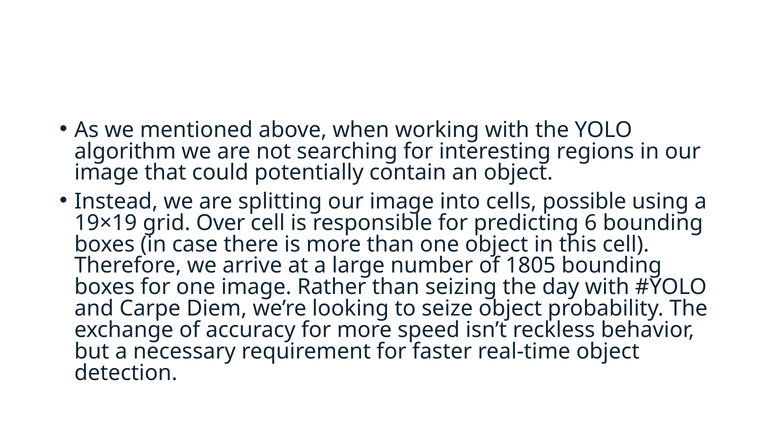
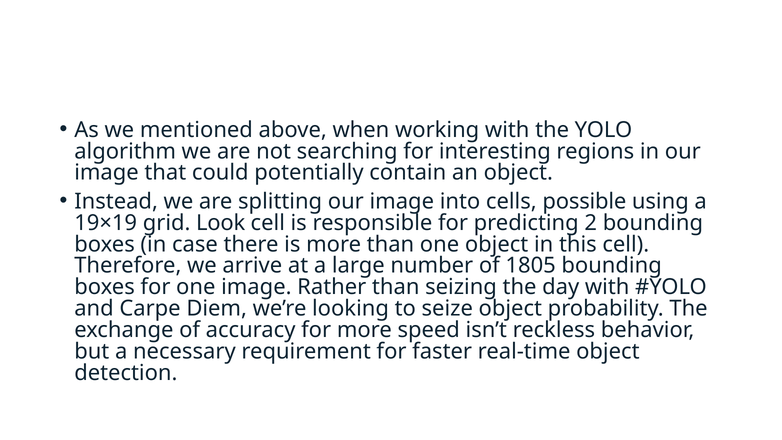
Over: Over -> Look
6: 6 -> 2
